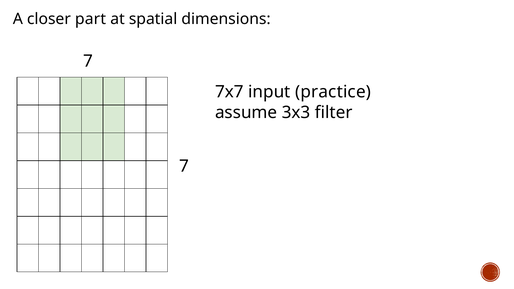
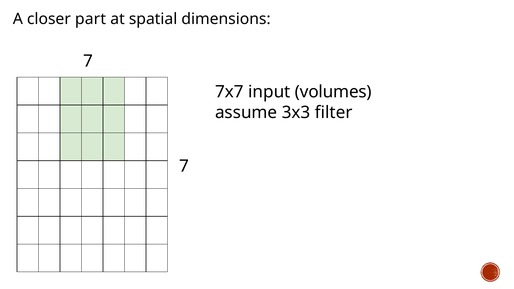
practice: practice -> volumes
